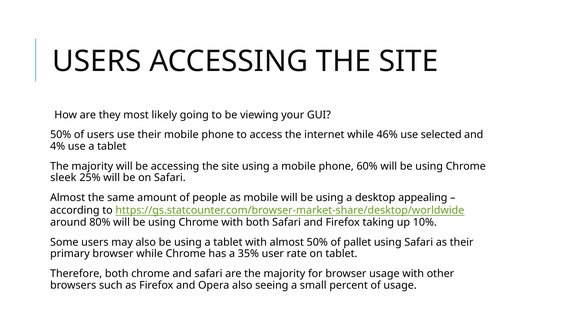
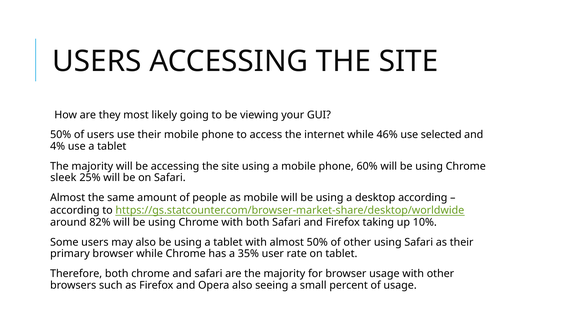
desktop appealing: appealing -> according
80%: 80% -> 82%
of pallet: pallet -> other
